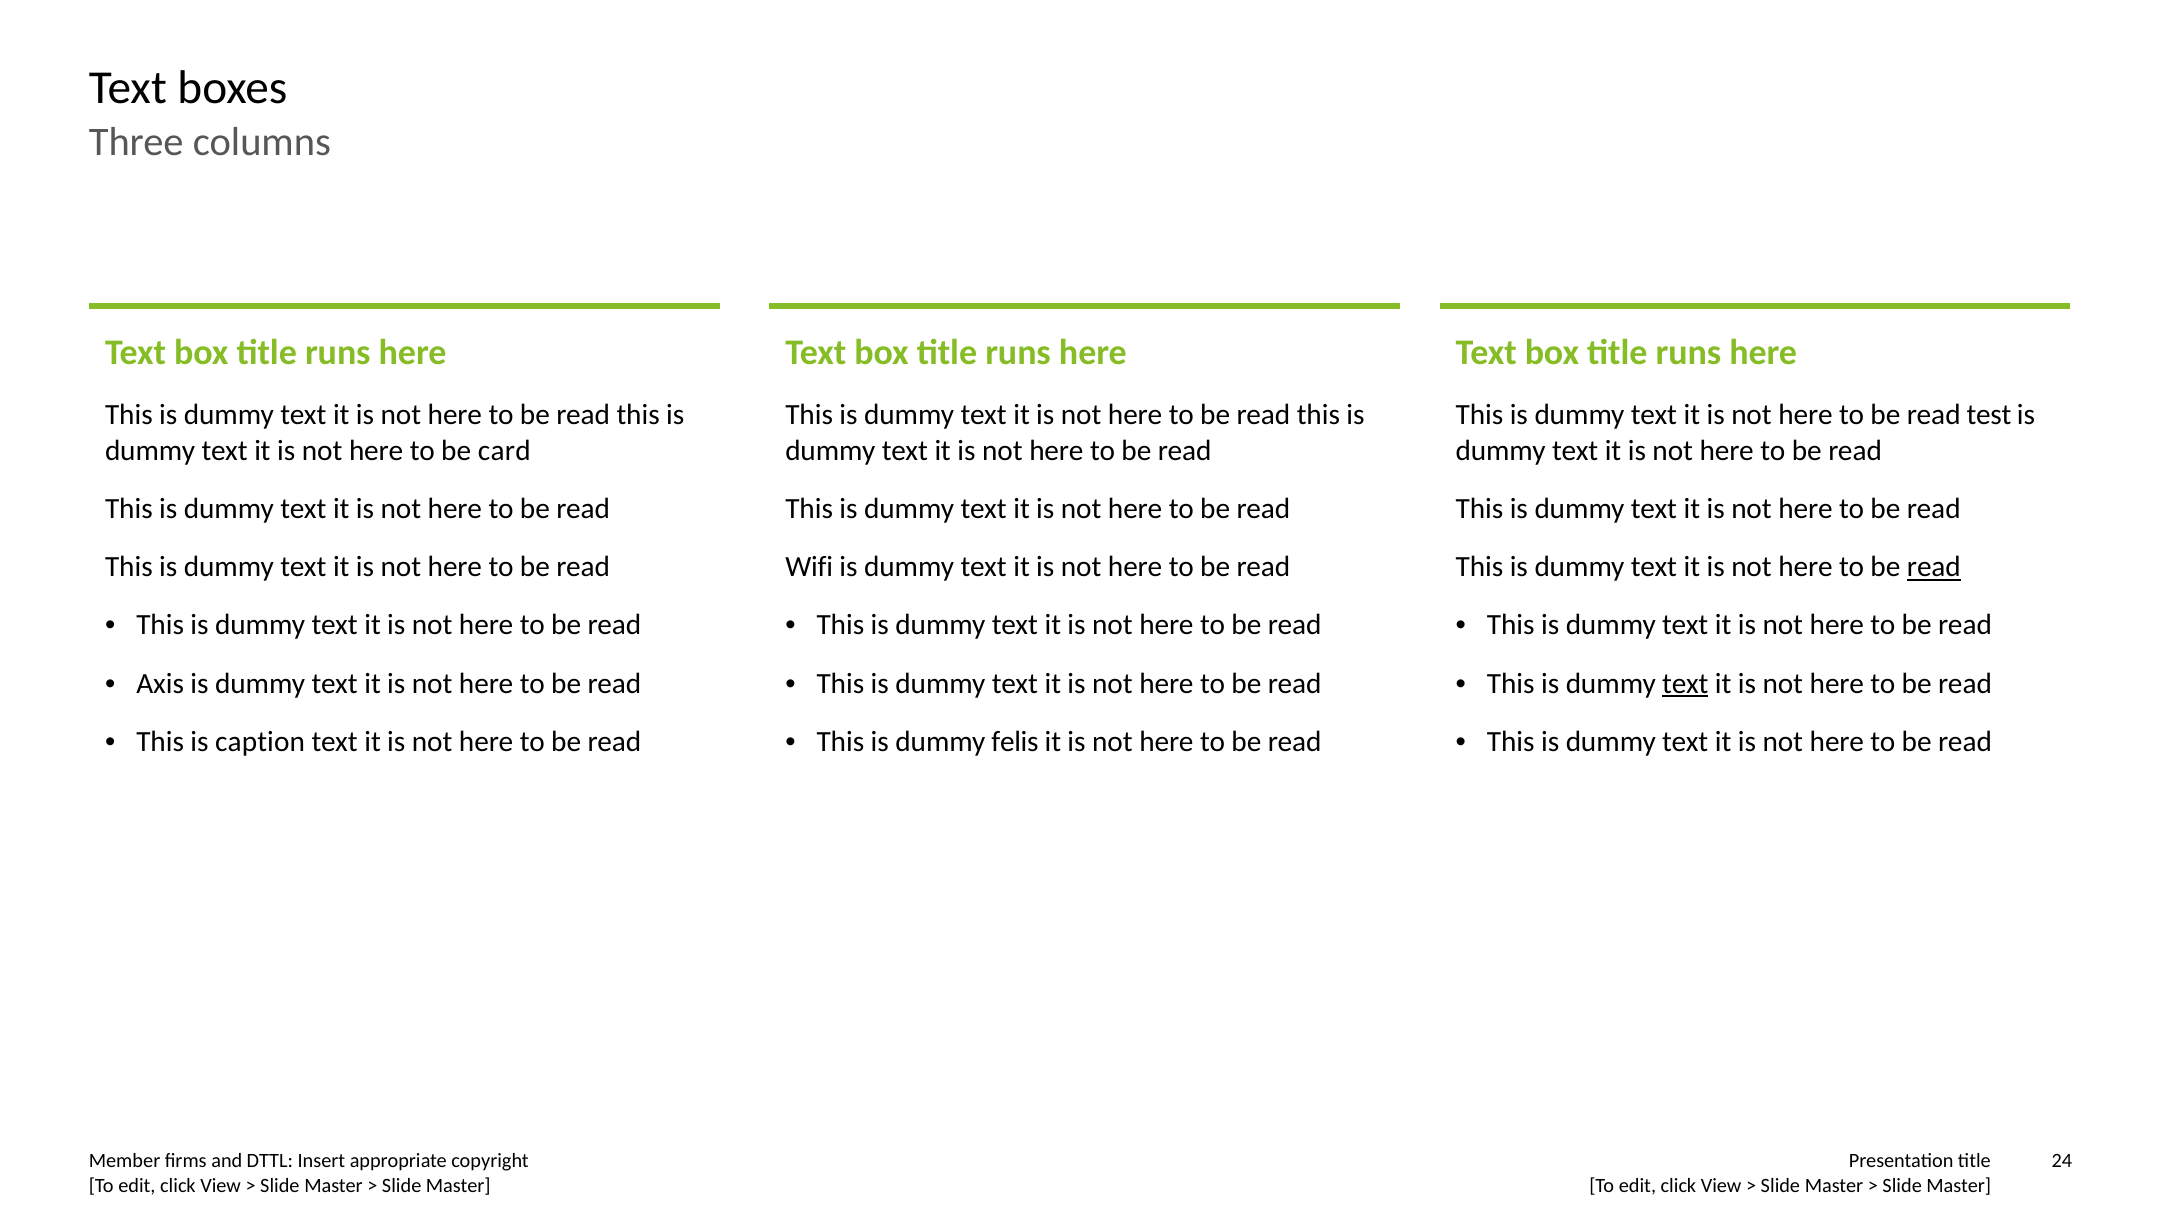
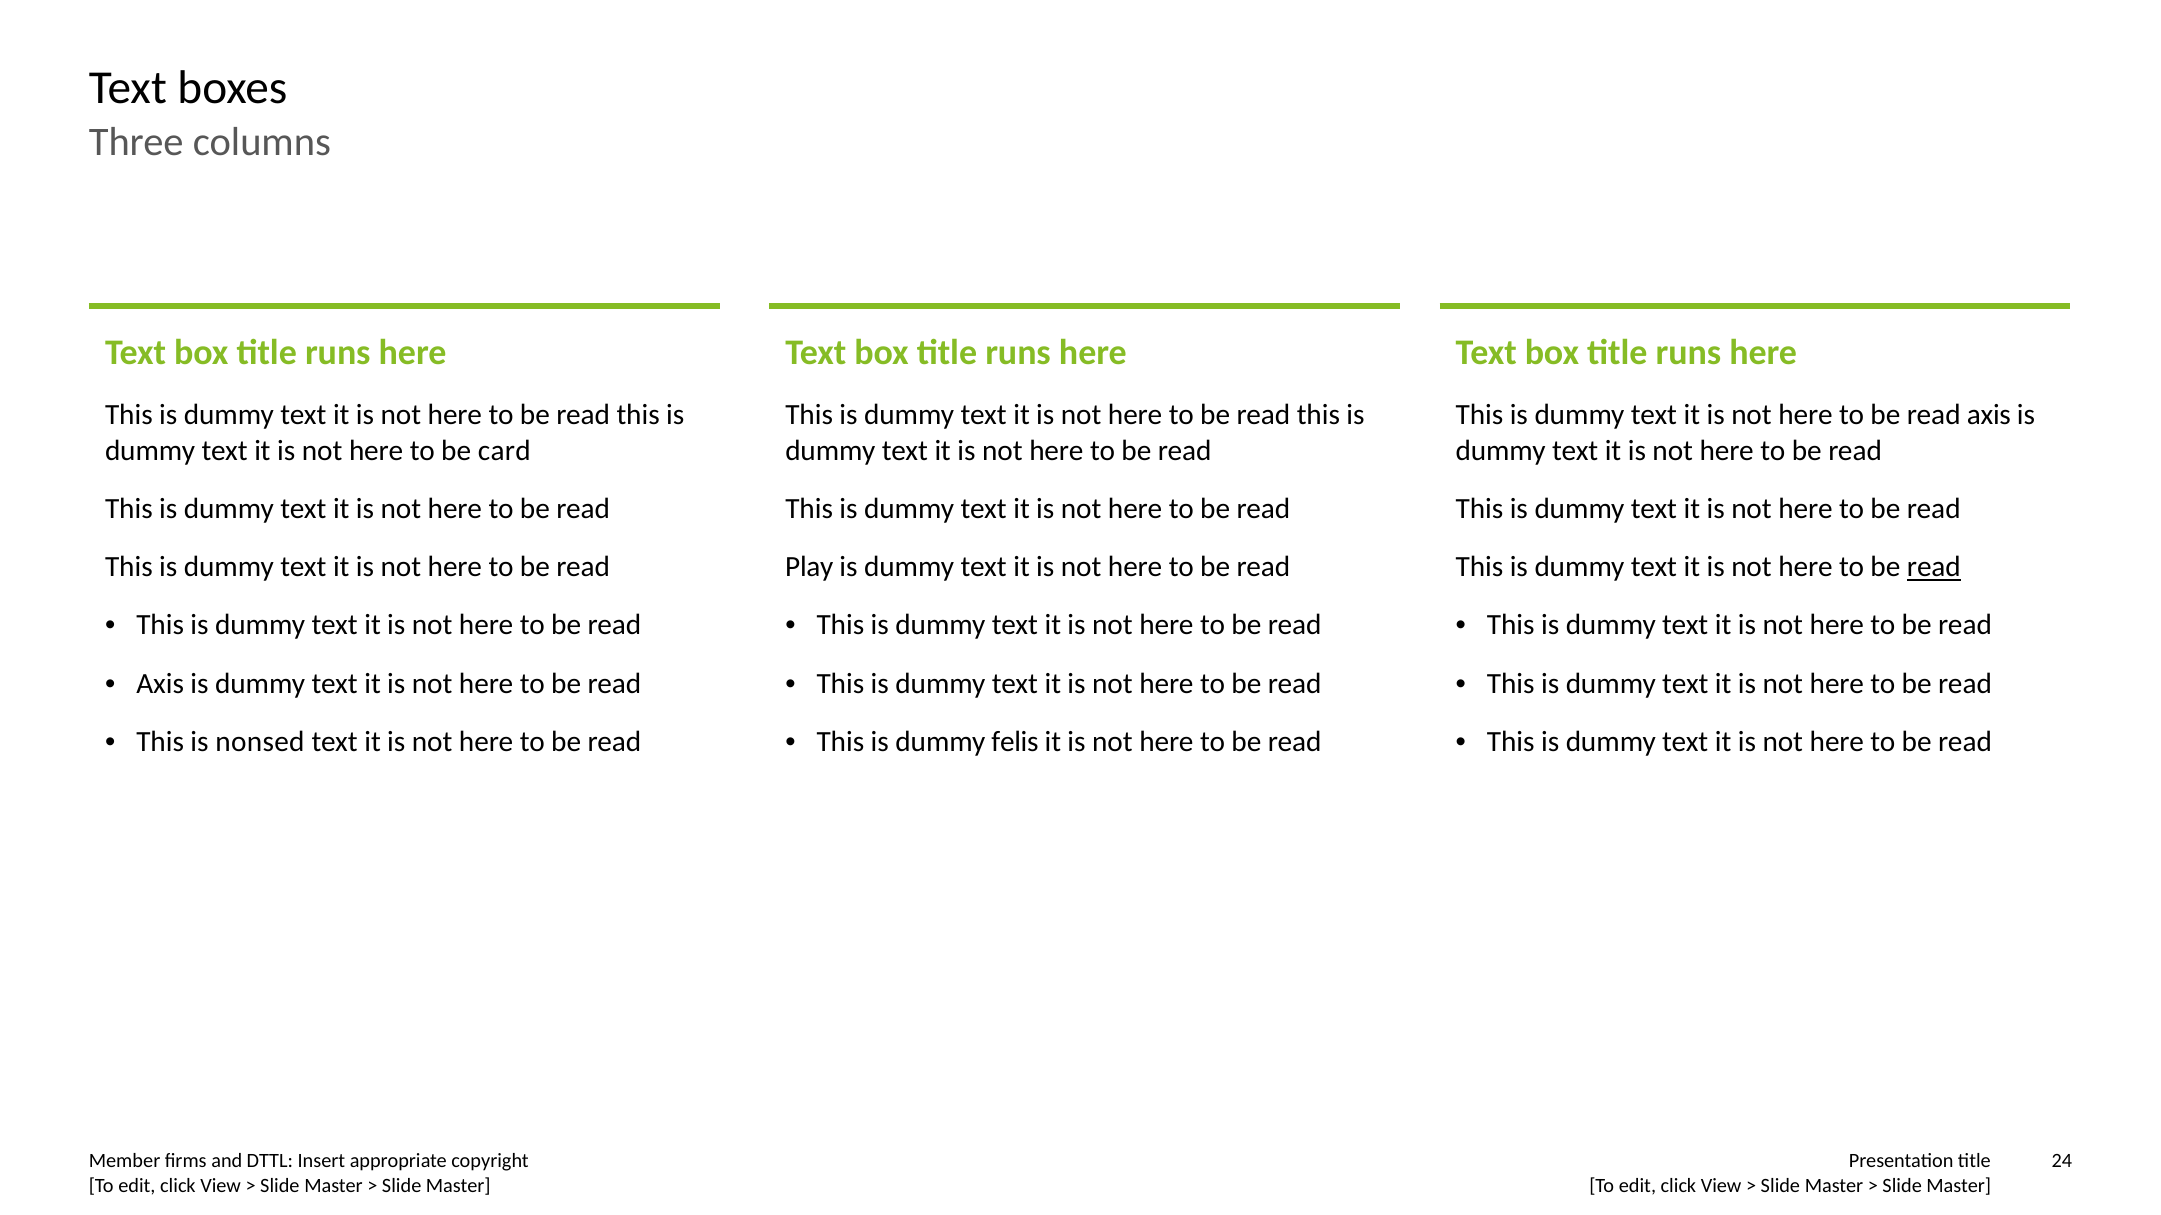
read test: test -> axis
Wifi: Wifi -> Play
text at (1685, 684) underline: present -> none
caption: caption -> nonsed
